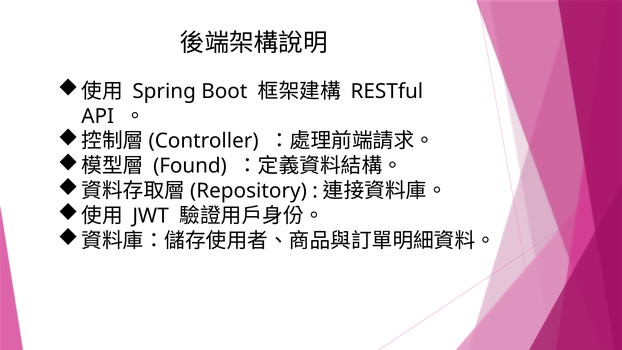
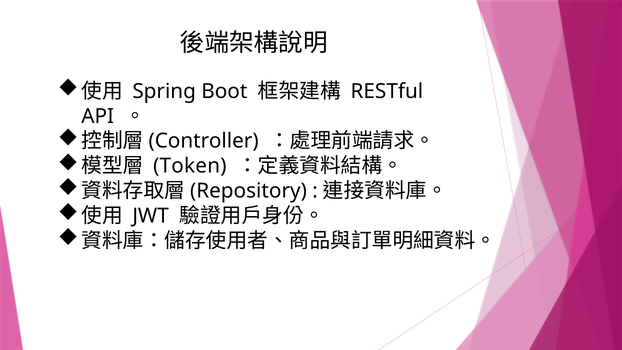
Found: Found -> Token
